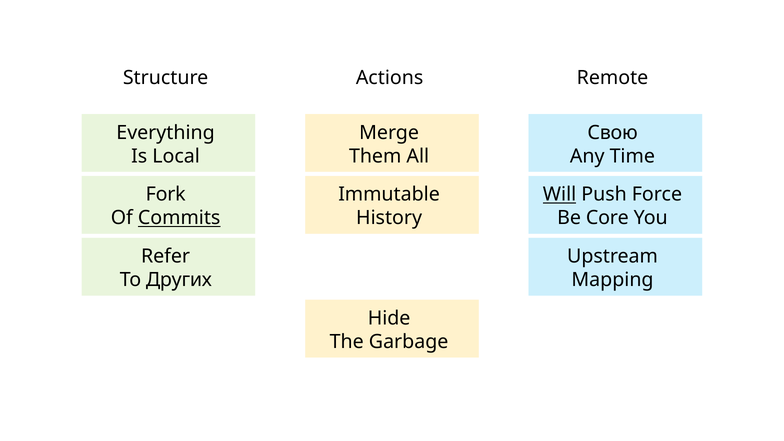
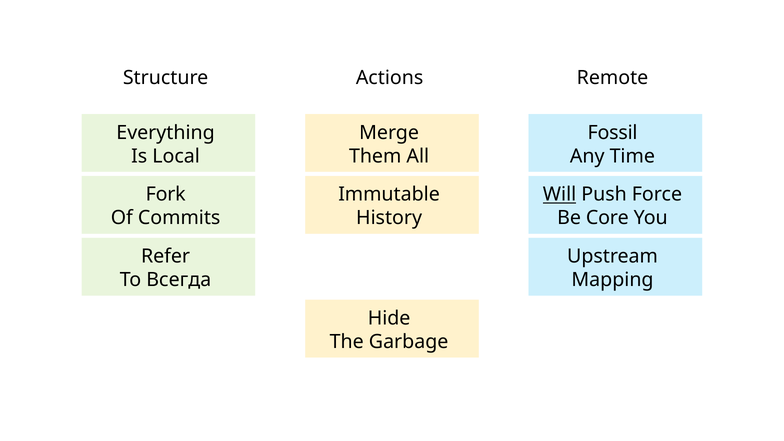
Свою: Свою -> Fossil
Commits underline: present -> none
Других: Других -> Всегда
